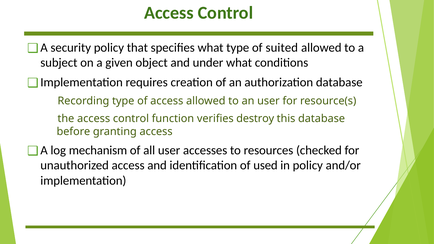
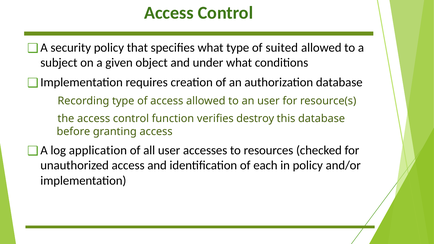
mechanism: mechanism -> application
used: used -> each
